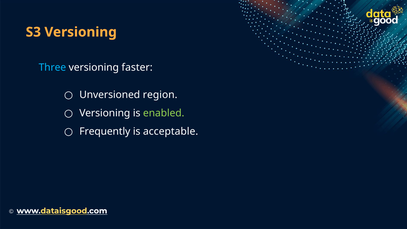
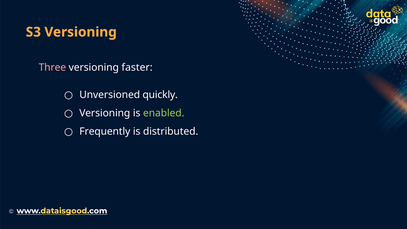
Three colour: light blue -> pink
region: region -> quickly
acceptable: acceptable -> distributed
